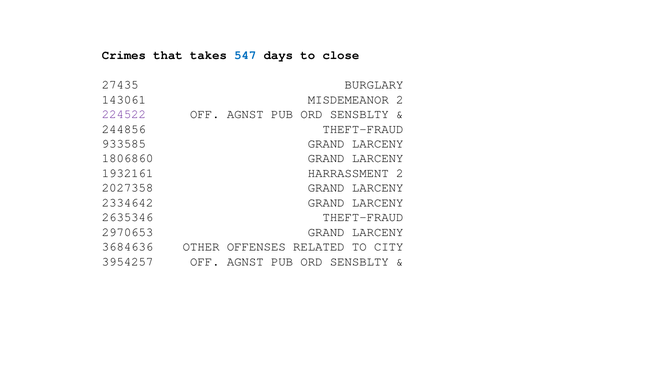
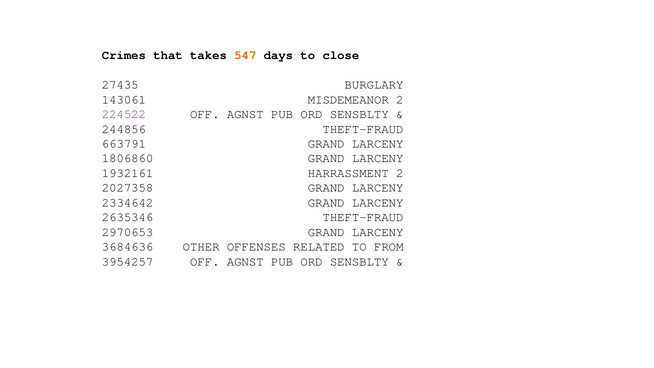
547 colour: blue -> orange
933585: 933585 -> 663791
CITY: CITY -> FROM
